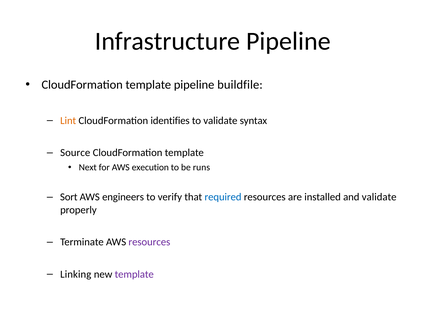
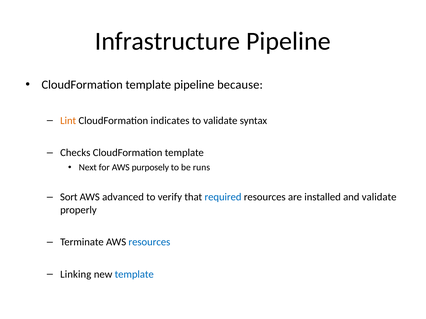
buildfile: buildfile -> because
identifies: identifies -> indicates
Source: Source -> Checks
execution: execution -> purposely
engineers: engineers -> advanced
resources at (149, 242) colour: purple -> blue
template at (134, 275) colour: purple -> blue
